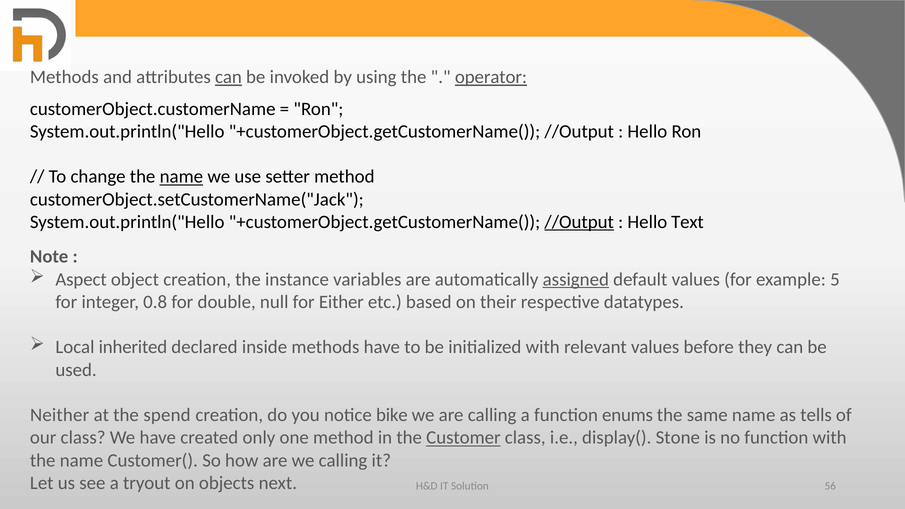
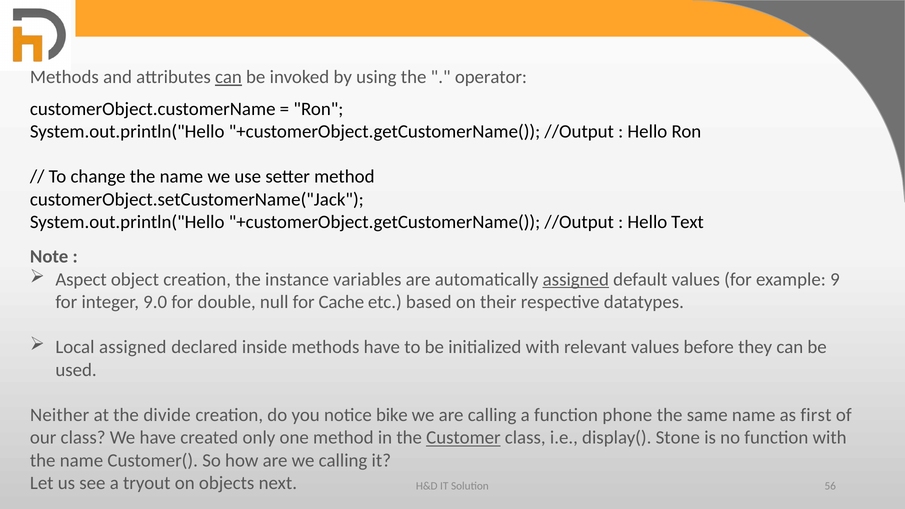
operator underline: present -> none
name at (181, 177) underline: present -> none
//Output at (579, 222) underline: present -> none
5: 5 -> 9
0.8: 0.8 -> 9.0
Either: Either -> Cache
Local inherited: inherited -> assigned
spend: spend -> divide
enums: enums -> phone
tells: tells -> first
